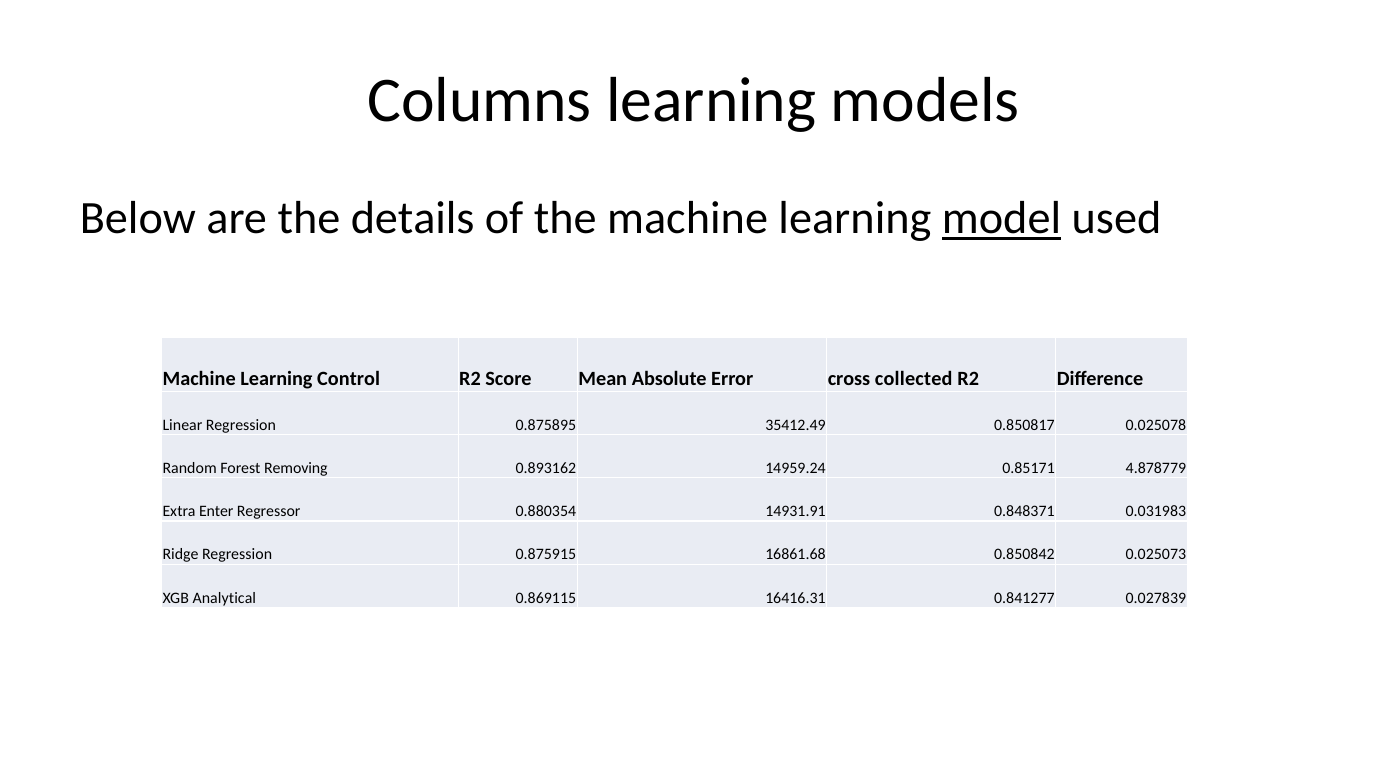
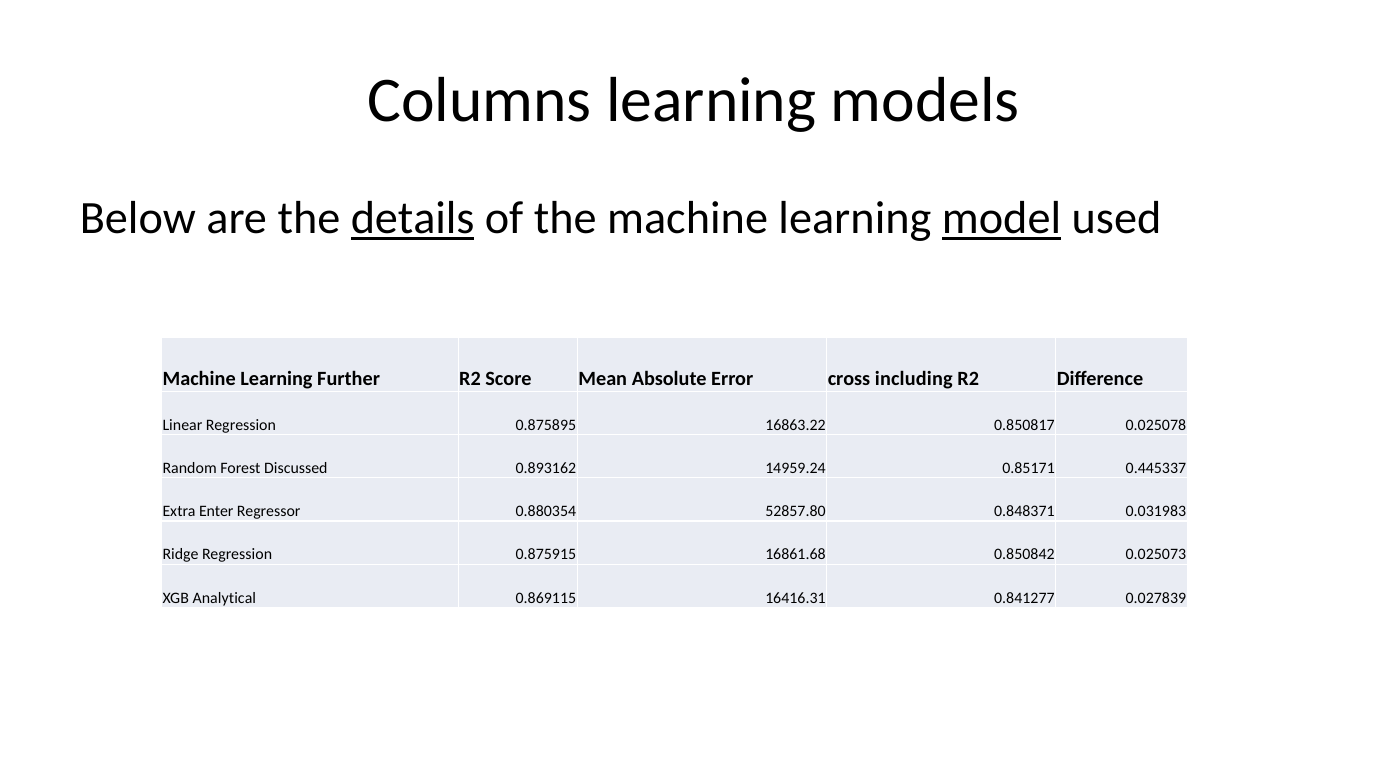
details underline: none -> present
Control: Control -> Further
collected: collected -> including
35412.49: 35412.49 -> 16863.22
Removing: Removing -> Discussed
4.878779: 4.878779 -> 0.445337
14931.91: 14931.91 -> 52857.80
